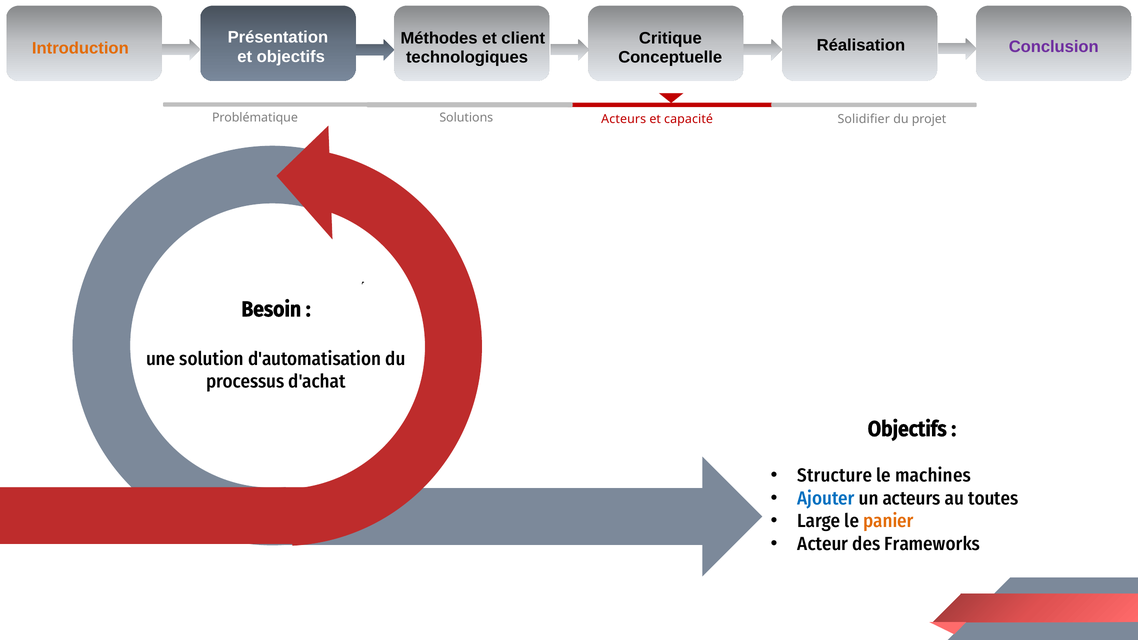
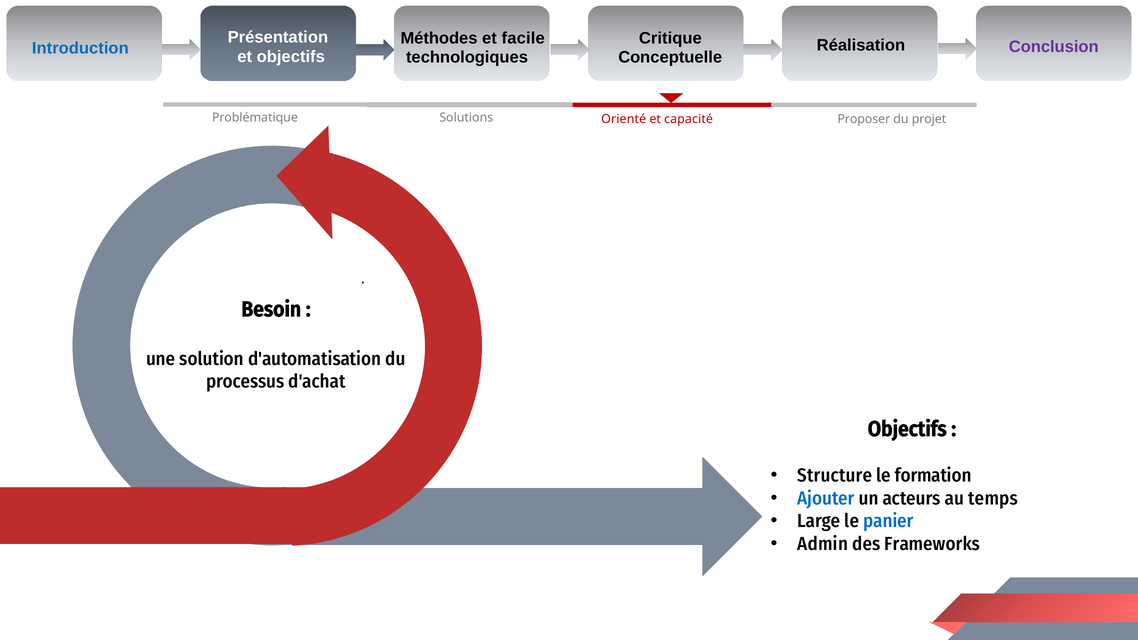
client: client -> facile
Introduction colour: orange -> blue
Solidifier: Solidifier -> Proposer
Acteurs at (624, 119): Acteurs -> Orienté
machines: machines -> formation
toutes: toutes -> temps
panier colour: orange -> blue
Acteur: Acteur -> Admin
